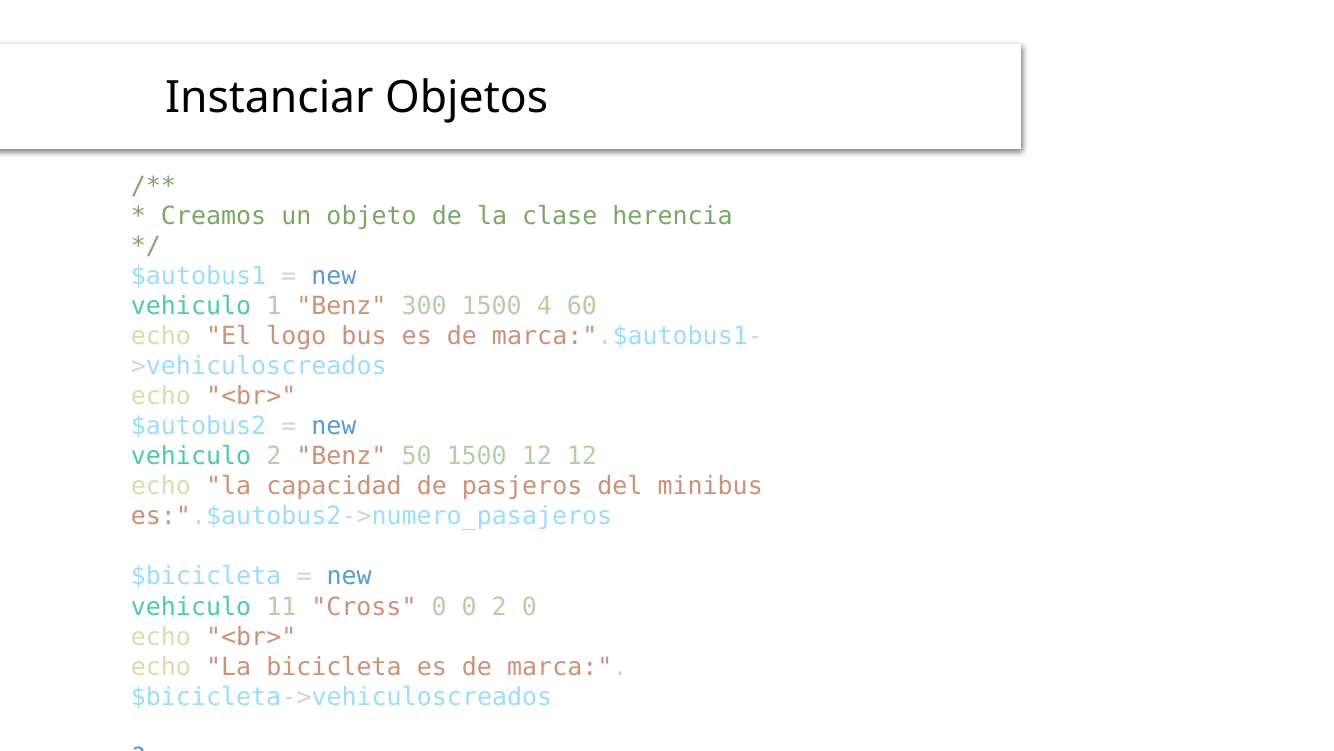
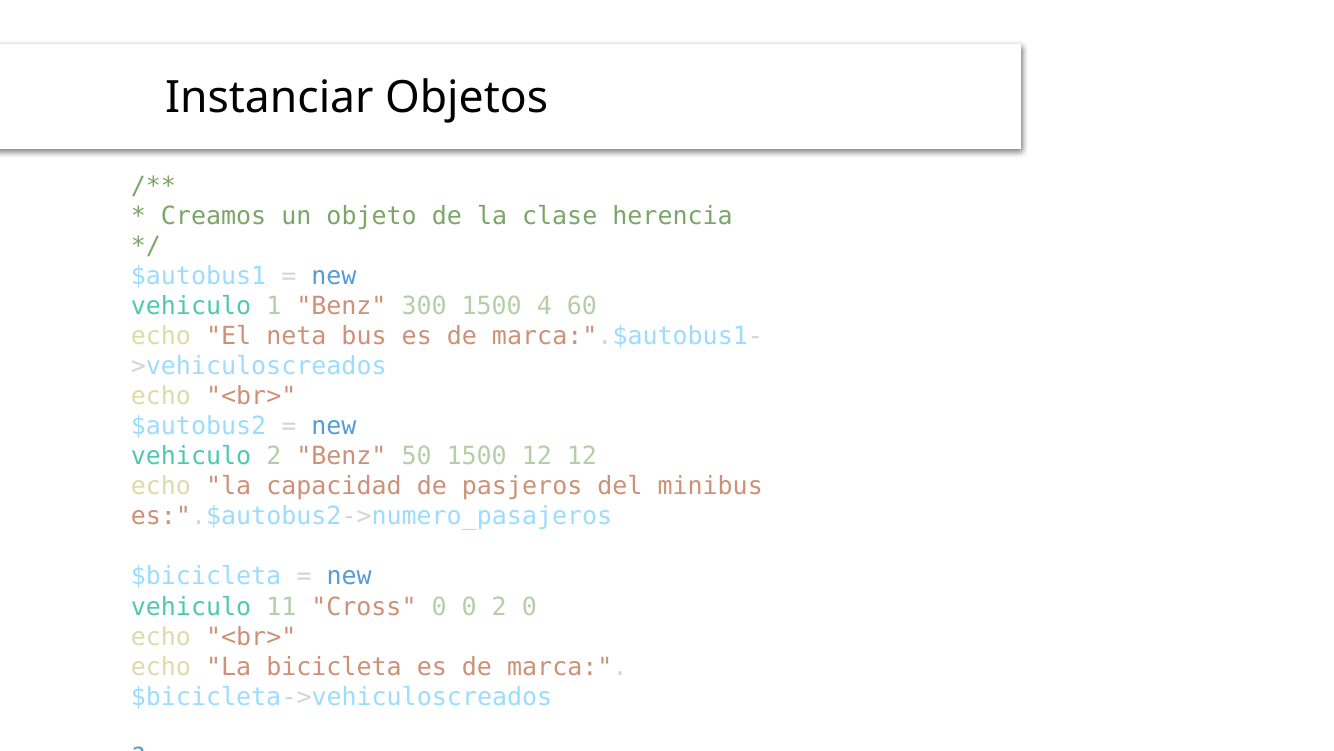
logo: logo -> neta
